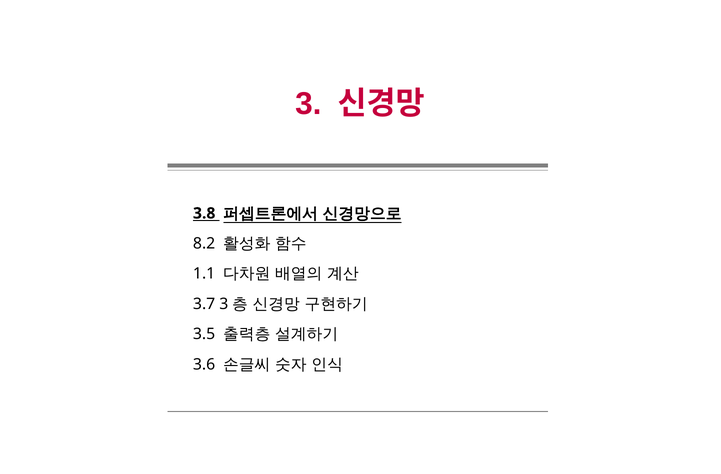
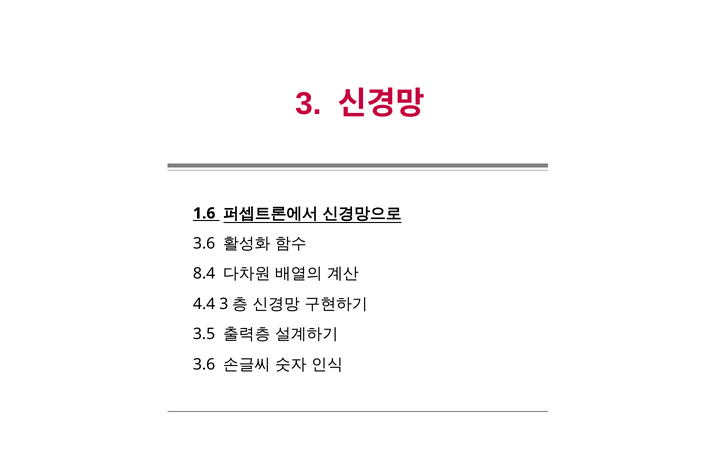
3.8: 3.8 -> 1.6
8.2 at (204, 243): 8.2 -> 3.6
1.1: 1.1 -> 8.4
3.7: 3.7 -> 4.4
